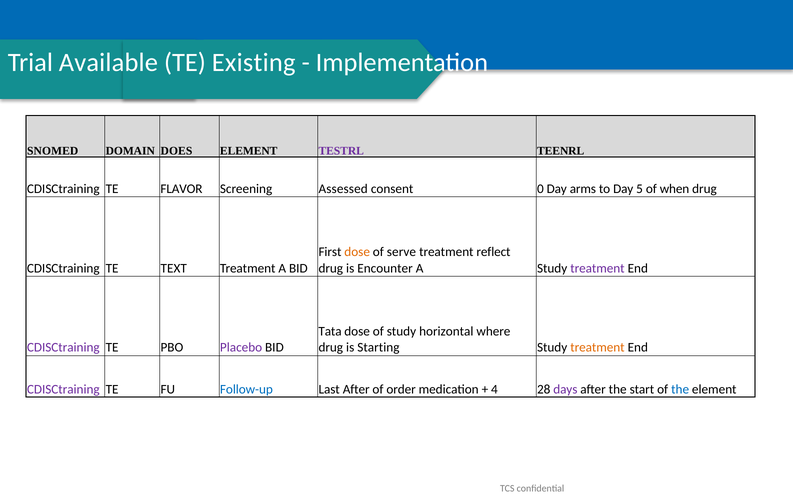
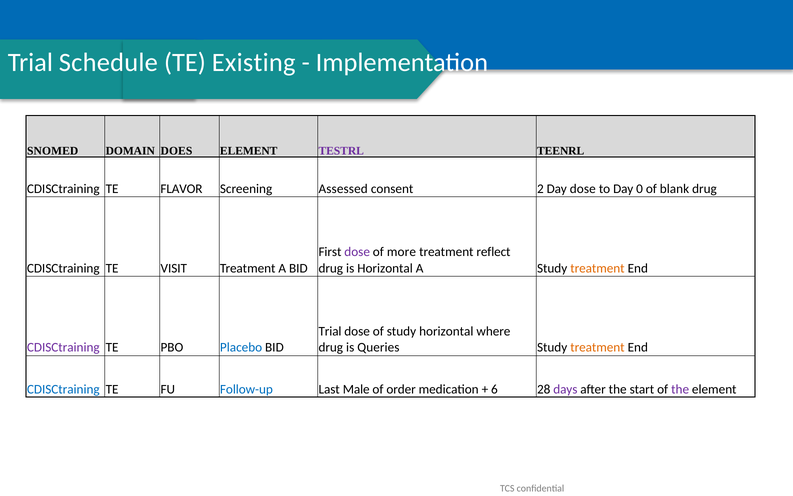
Available: Available -> Schedule
0: 0 -> 2
Day arms: arms -> dose
5: 5 -> 0
when: when -> blank
dose at (357, 252) colour: orange -> purple
serve: serve -> more
TEXT: TEXT -> VISIT
is Encounter: Encounter -> Horizontal
treatment at (597, 268) colour: purple -> orange
Tata at (330, 331): Tata -> Trial
Placebo colour: purple -> blue
Starting: Starting -> Queries
CDISCtraining at (63, 389) colour: purple -> blue
Last After: After -> Male
4: 4 -> 6
the at (680, 389) colour: blue -> purple
